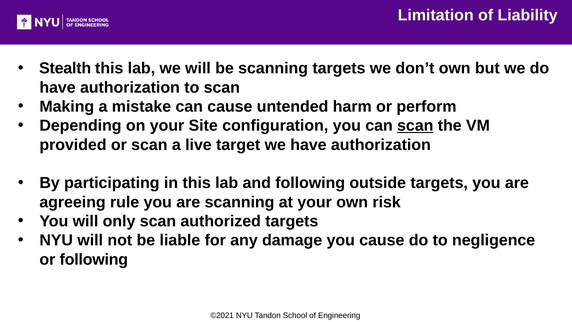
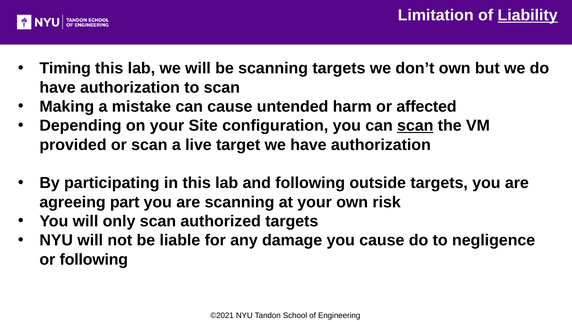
Liability underline: none -> present
Stealth: Stealth -> Timing
perform: perform -> affected
rule: rule -> part
